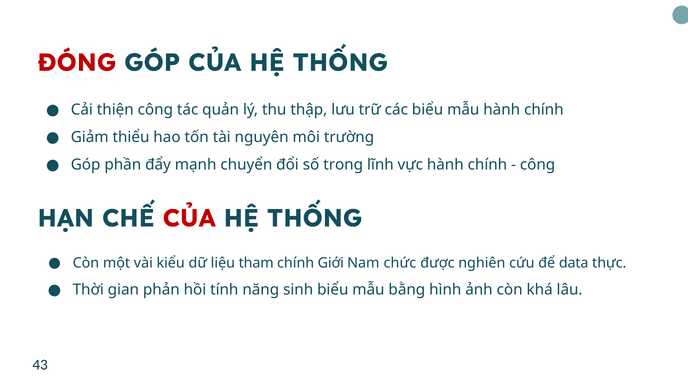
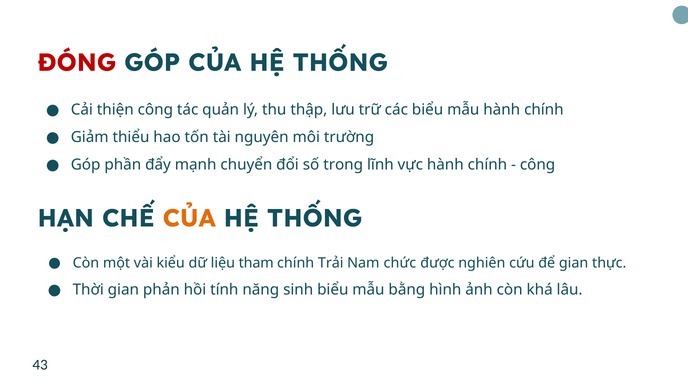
CỦA at (189, 218) colour: red -> orange
Giới: Giới -> Trải
để data: data -> gian
